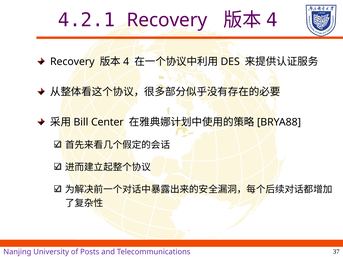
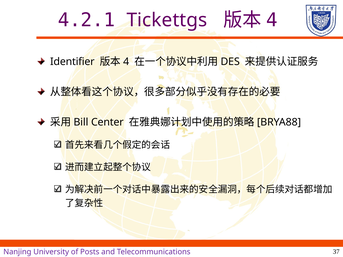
4.2.1 Recovery: Recovery -> Tickettgs
Recovery at (72, 62): Recovery -> Identifier
